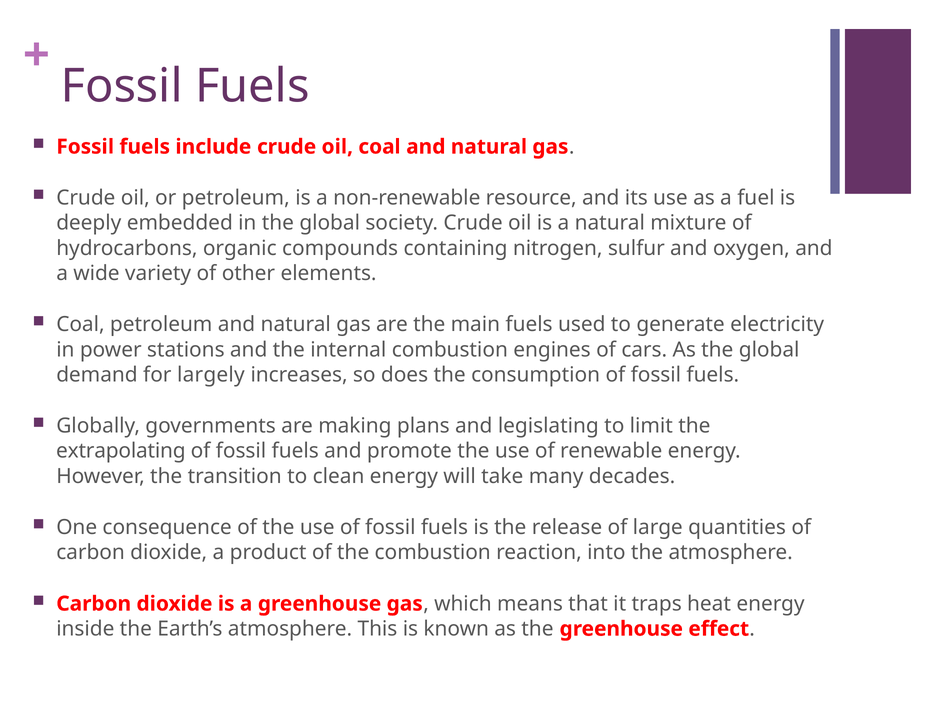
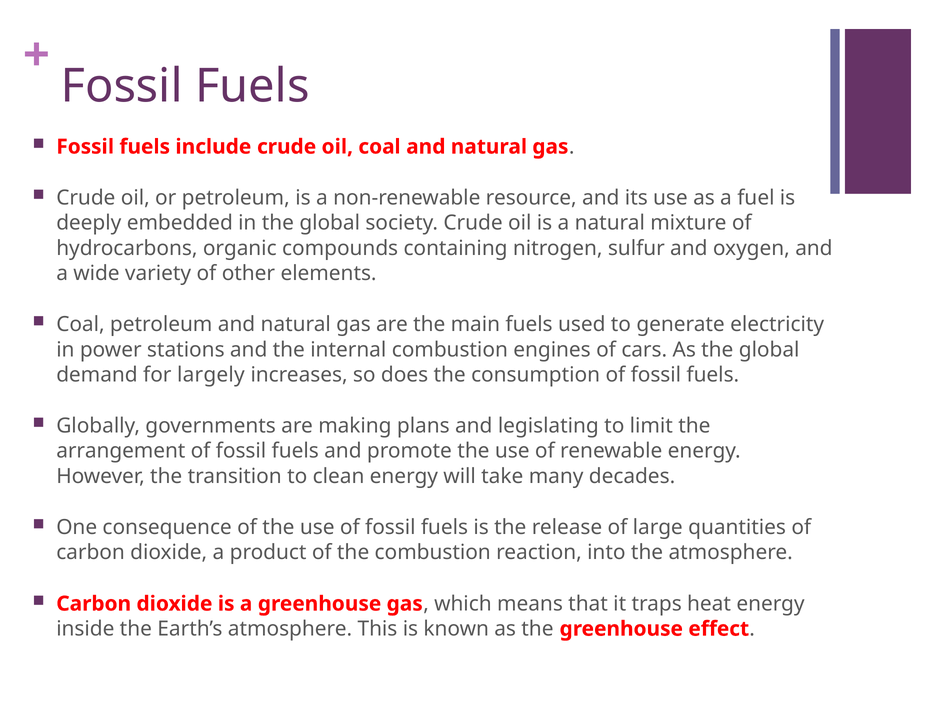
extrapolating: extrapolating -> arrangement
